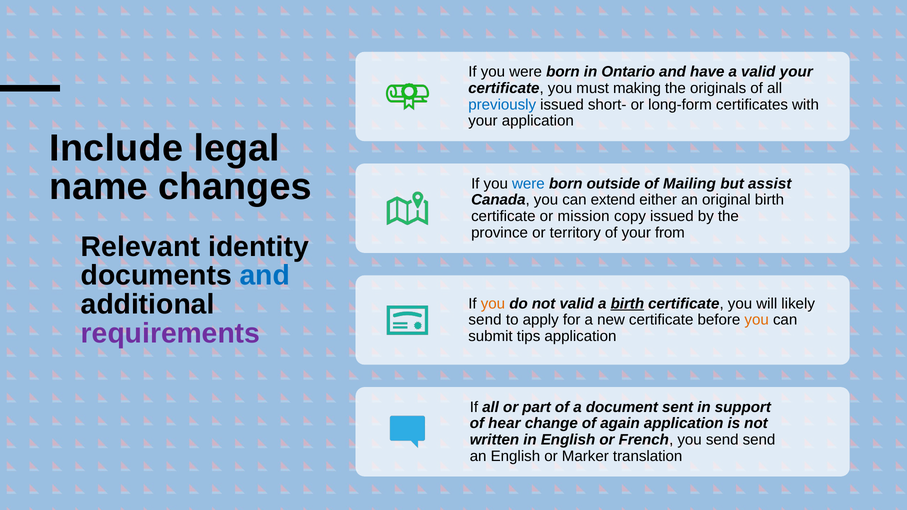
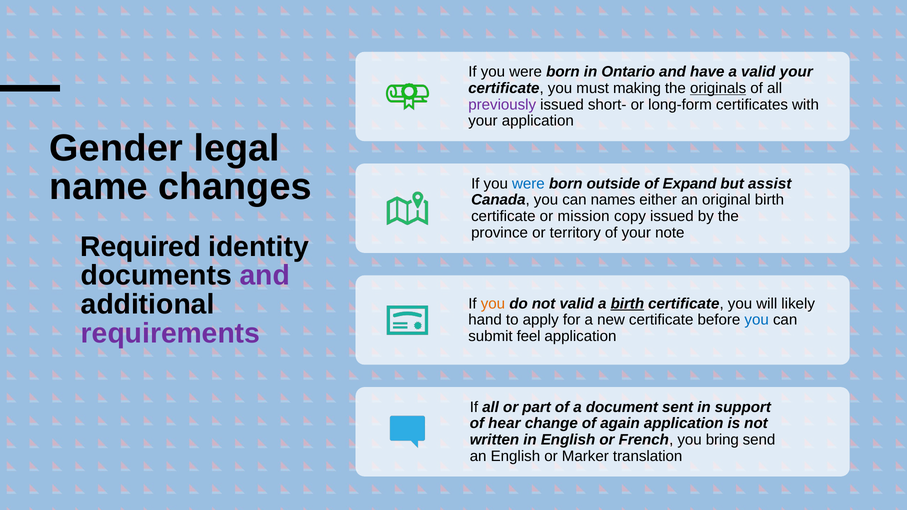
originals underline: none -> present
previously colour: blue -> purple
Include: Include -> Gender
Mailing: Mailing -> Expand
extend: extend -> names
from: from -> note
Relevant: Relevant -> Required
and at (265, 276) colour: blue -> purple
send at (485, 320): send -> hand
you at (757, 320) colour: orange -> blue
tips: tips -> feel
you send: send -> bring
